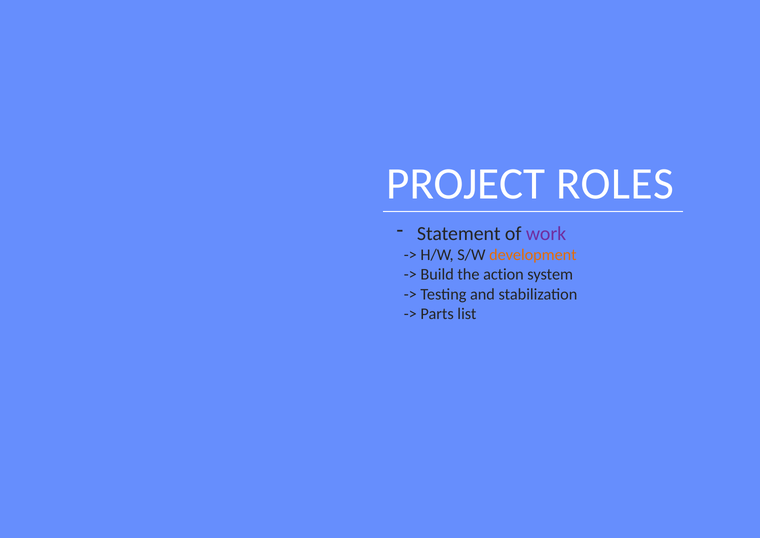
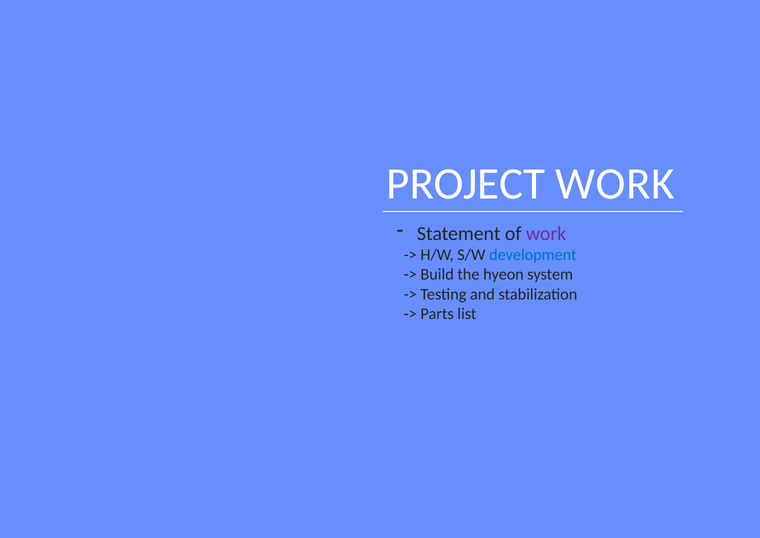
PROJECT ROLES: ROLES -> WORK
development colour: orange -> blue
action: action -> hyeon
